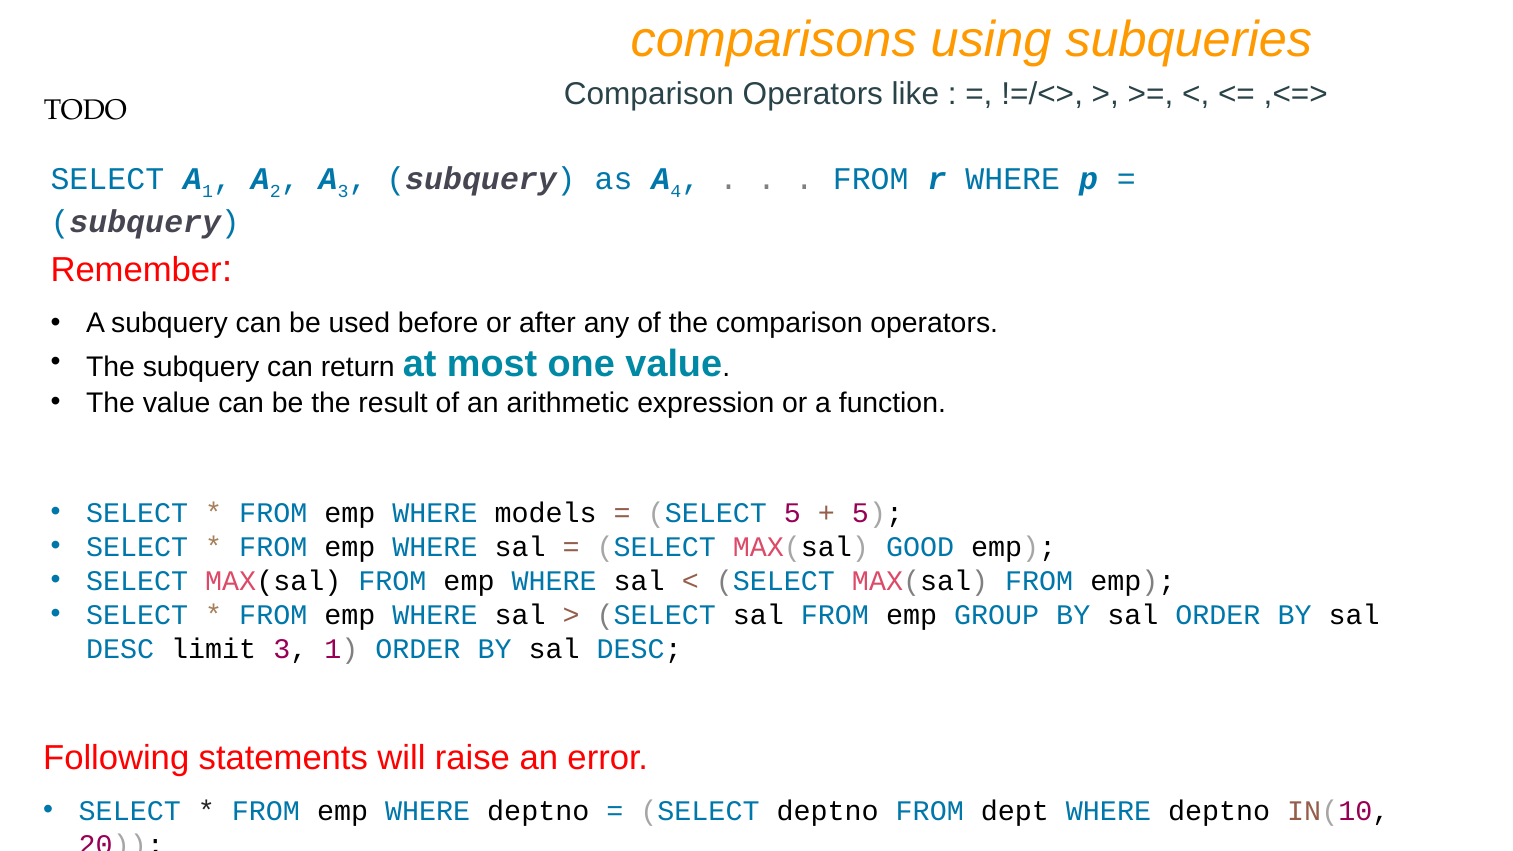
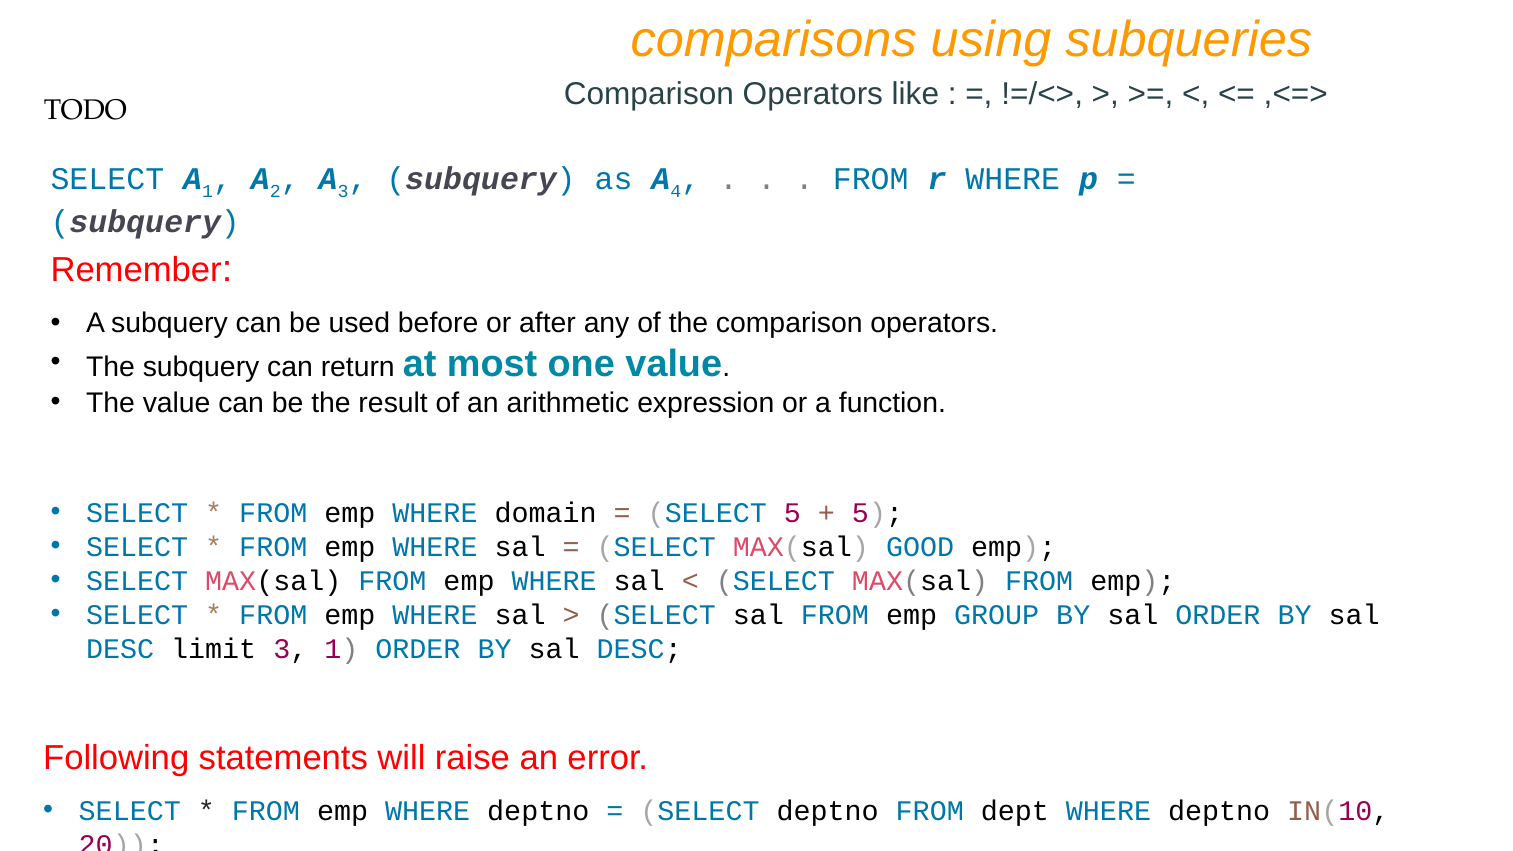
models: models -> domain
